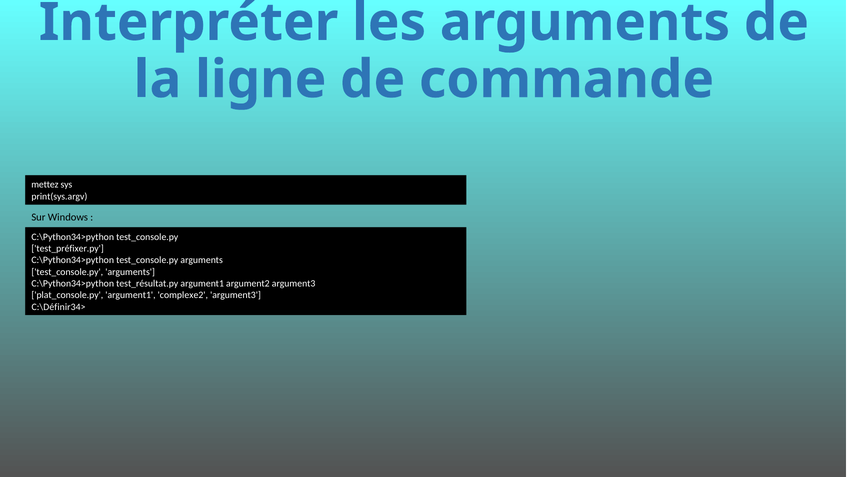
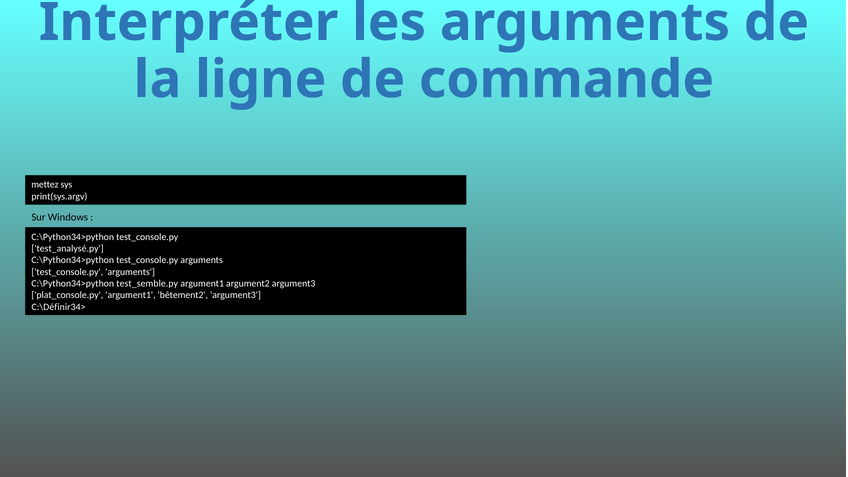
test_préfixer.py: test_préfixer.py -> test_analysé.py
test_résultat.py: test_résultat.py -> test_semble.py
complexe2: complexe2 -> bêtement2
